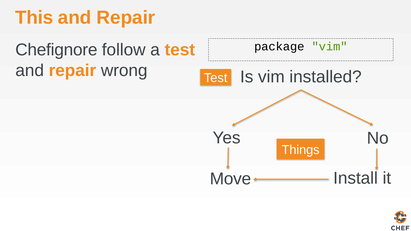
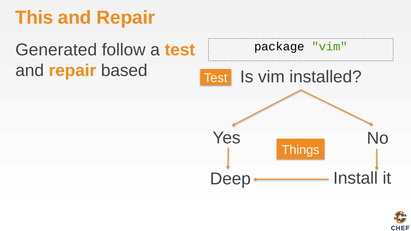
Chefignore: Chefignore -> Generated
wrong: wrong -> based
Move: Move -> Deep
